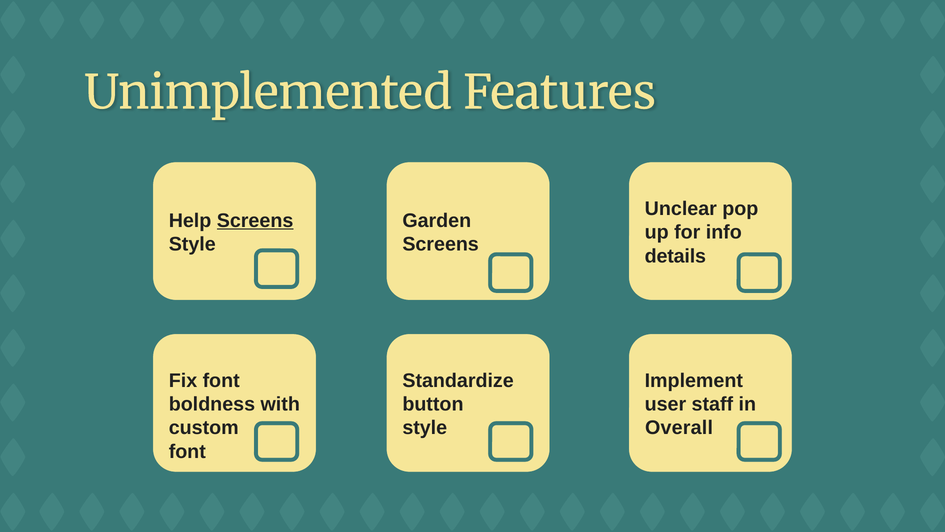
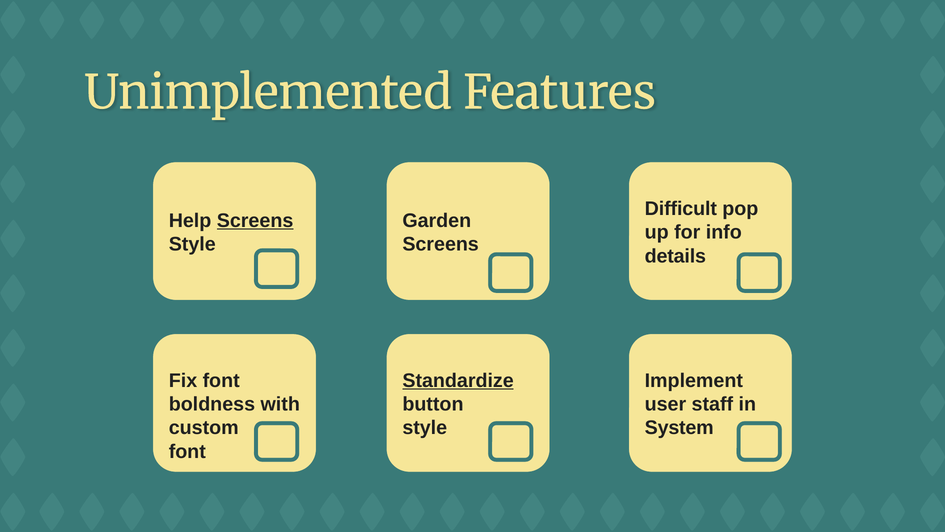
Unclear: Unclear -> Difficult
Standardize underline: none -> present
Overall: Overall -> System
